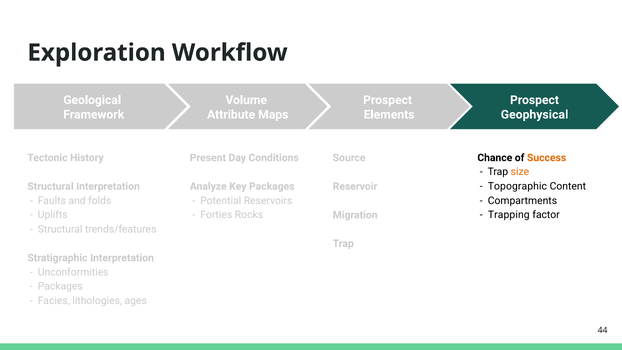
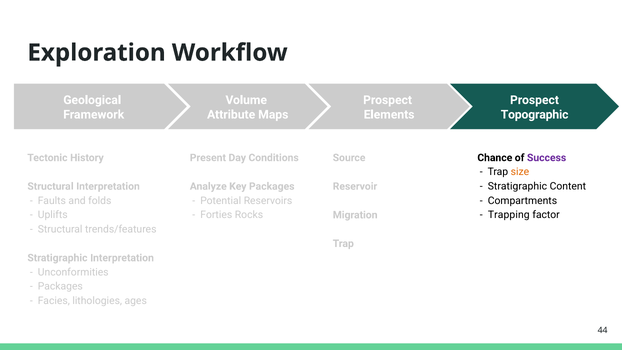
Geophysical: Geophysical -> Topographic
Success colour: orange -> purple
Topographic at (517, 186): Topographic -> Stratigraphic
